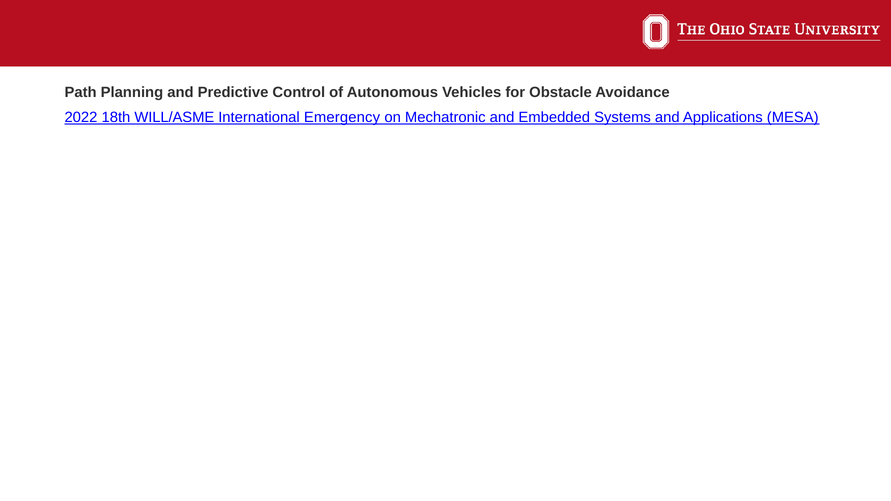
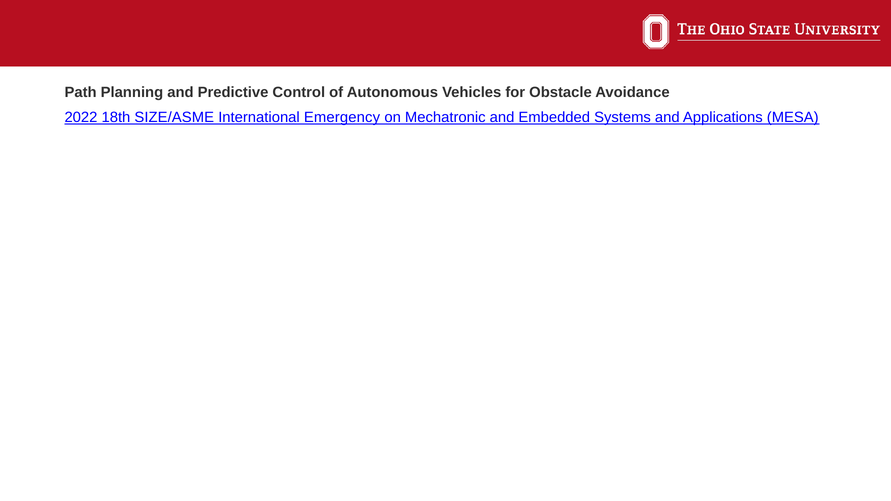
WILL/ASME: WILL/ASME -> SIZE/ASME
